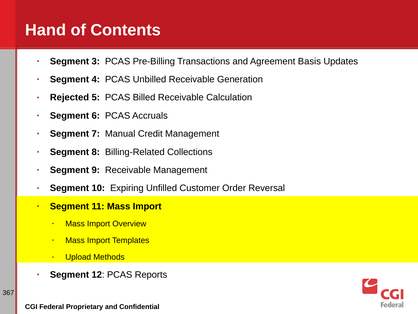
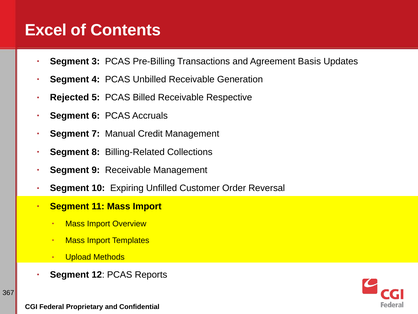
Hand: Hand -> Excel
Calculation: Calculation -> Respective
